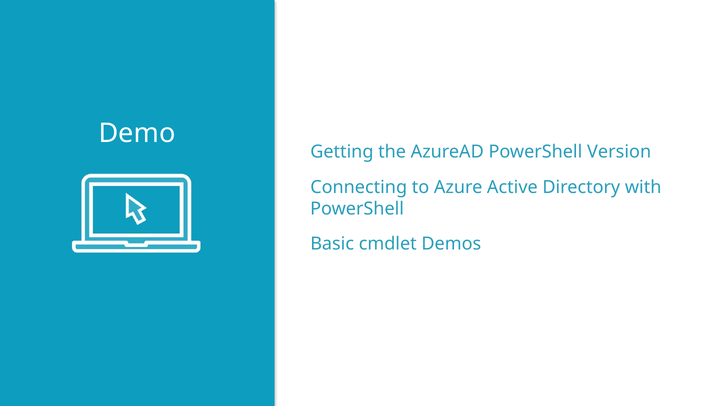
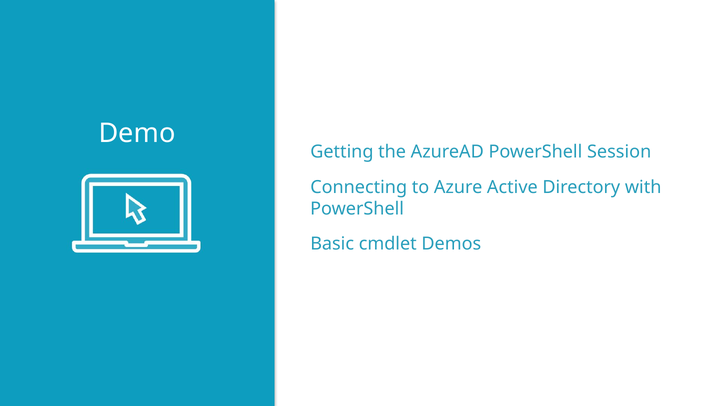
Version: Version -> Session
